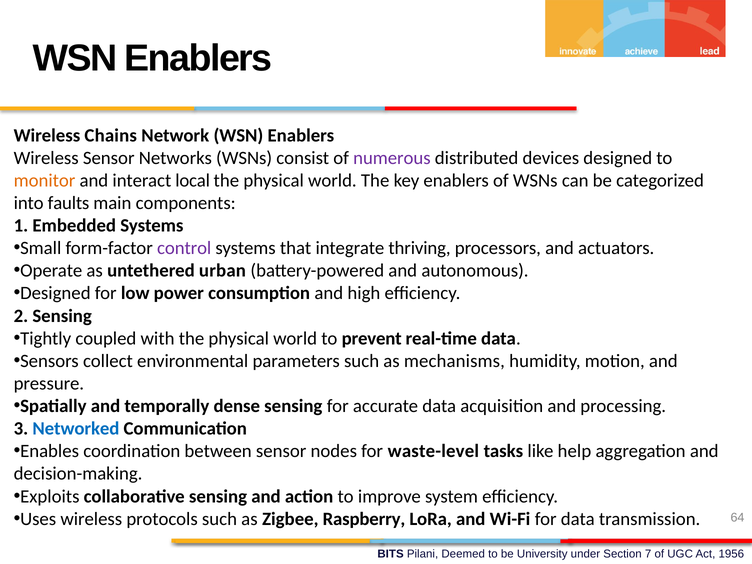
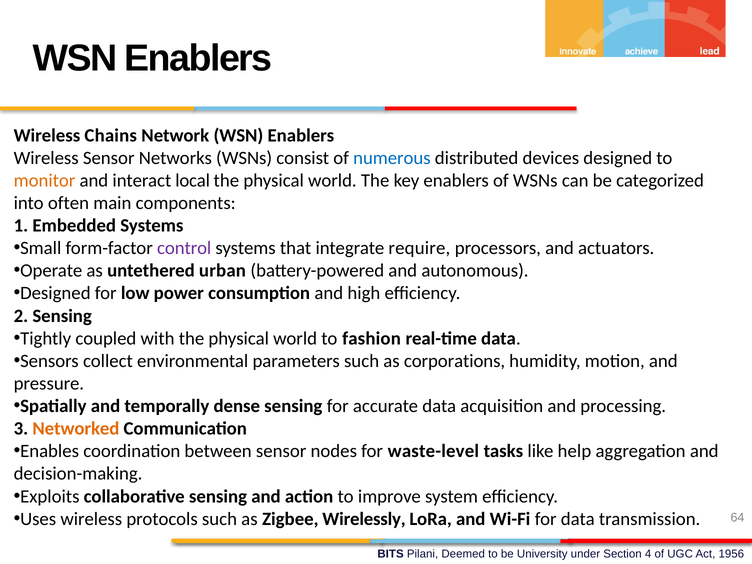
numerous colour: purple -> blue
faults: faults -> often
thriving: thriving -> require
prevent: prevent -> fashion
mechanisms: mechanisms -> corporations
Networked colour: blue -> orange
Raspberry: Raspberry -> Wirelessly
7: 7 -> 4
